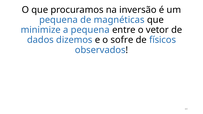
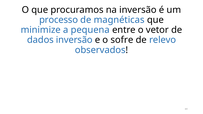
pequena at (59, 20): pequena -> processo
dados dizemos: dizemos -> inversão
físicos: físicos -> relevo
